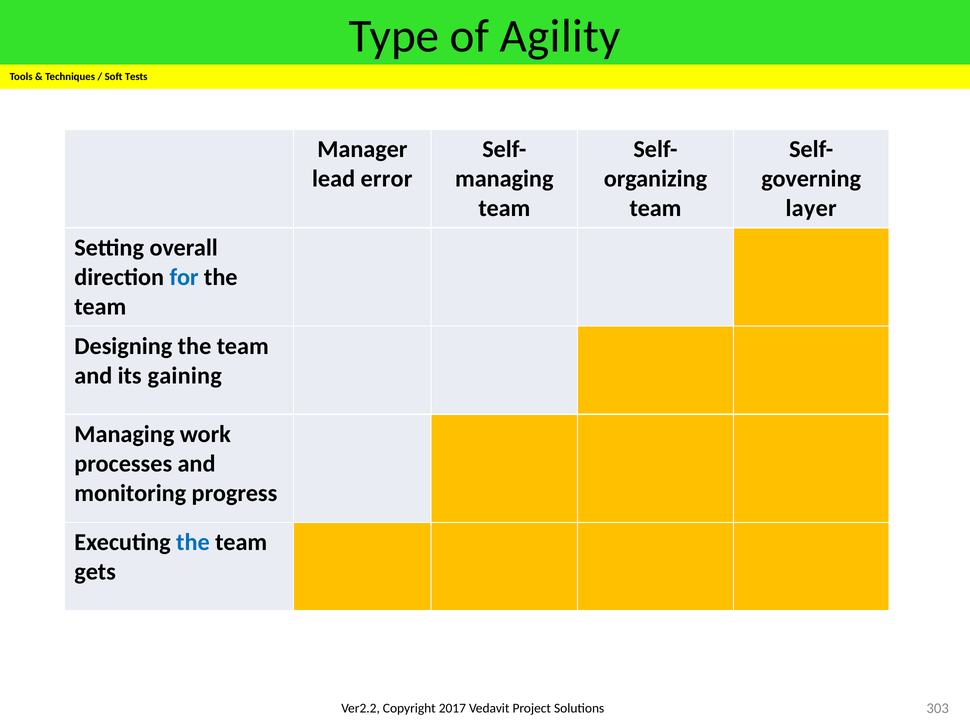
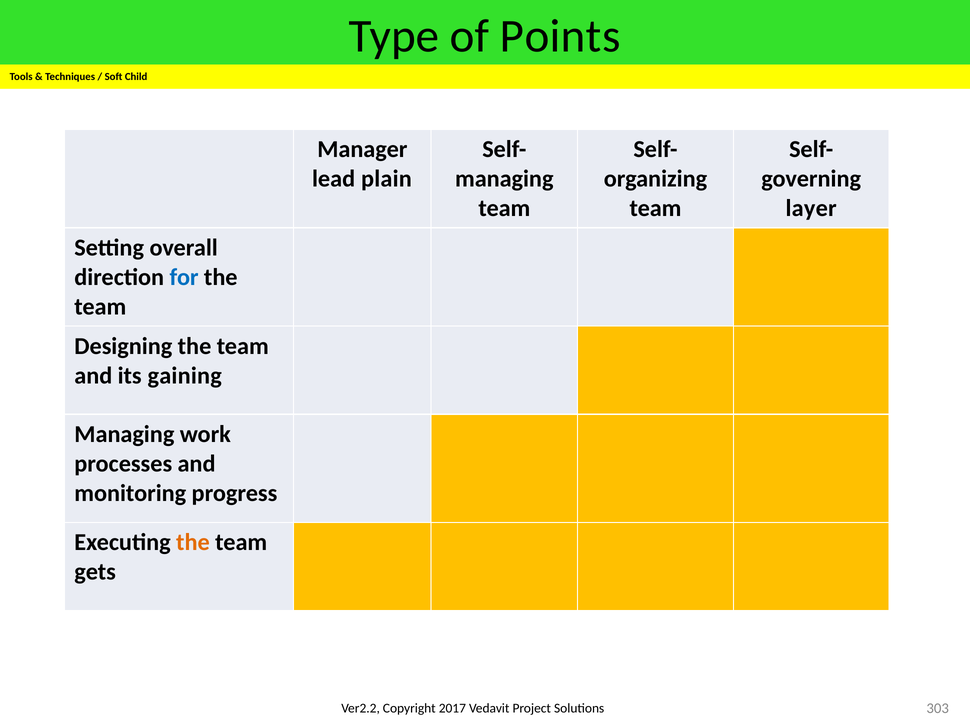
Agility: Agility -> Points
Tests: Tests -> Child
error: error -> plain
the at (193, 543) colour: blue -> orange
